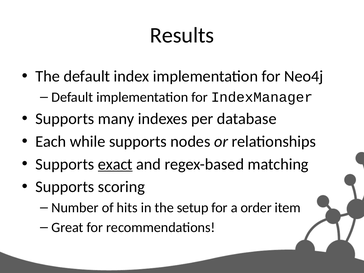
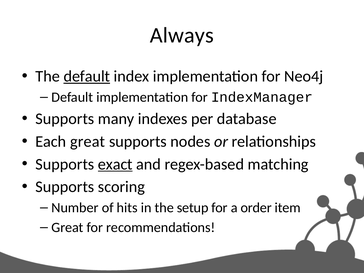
Results: Results -> Always
default at (87, 76) underline: none -> present
Each while: while -> great
